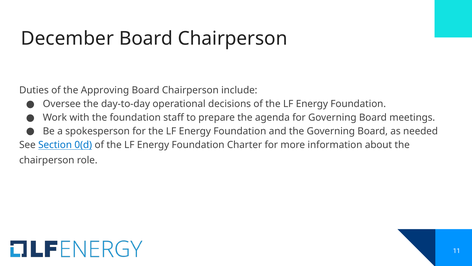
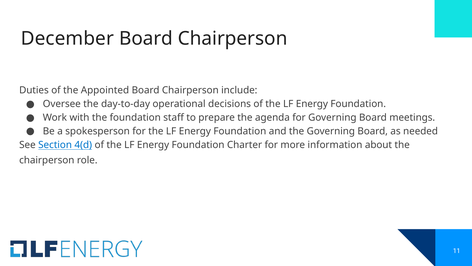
Approving: Approving -> Appointed
0(d: 0(d -> 4(d
